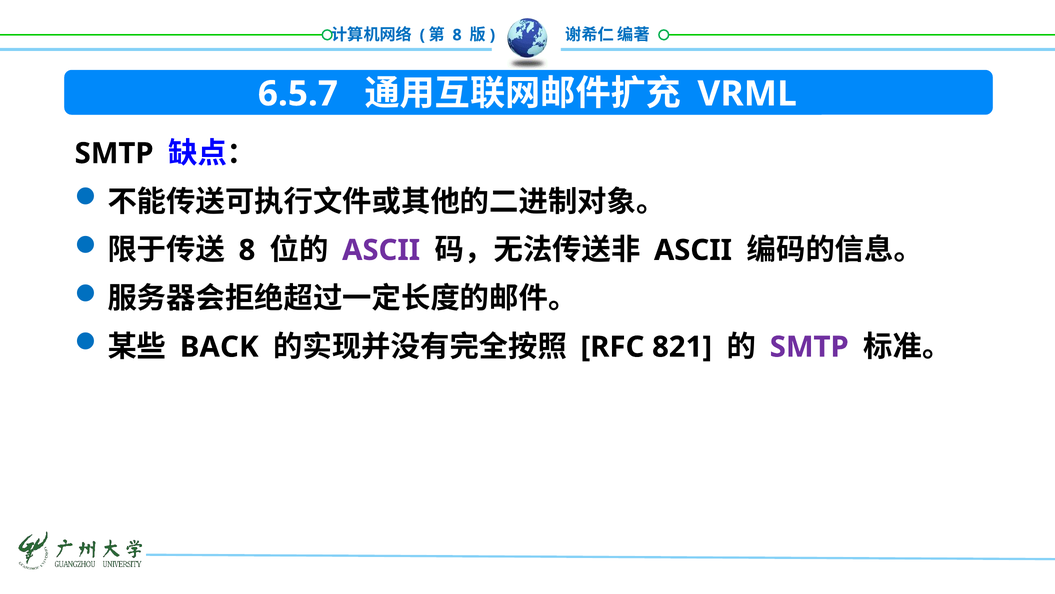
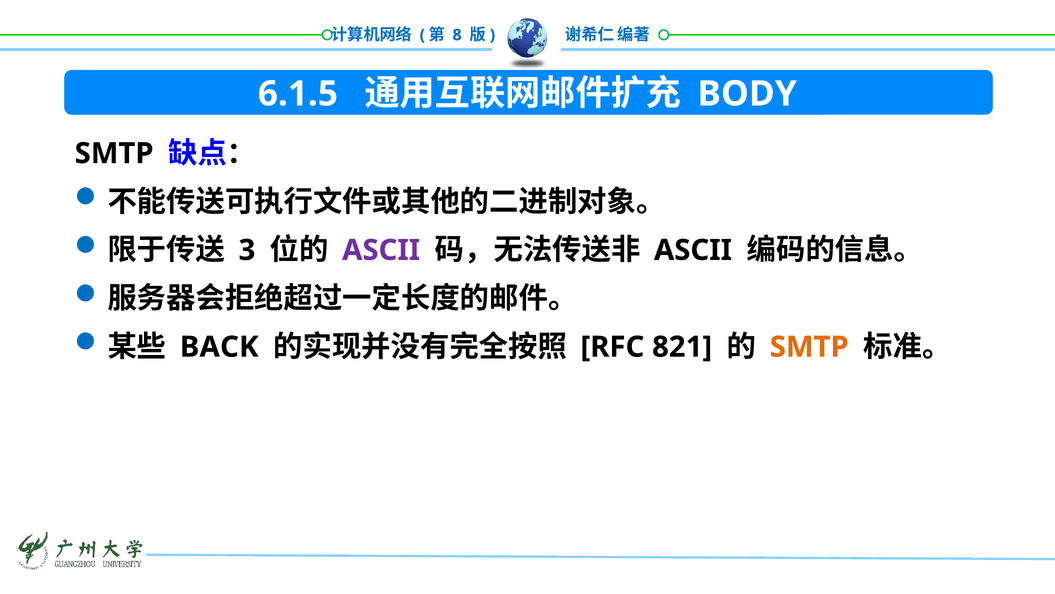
6.5.7: 6.5.7 -> 6.1.5
VRML: VRML -> BODY
8 at (247, 250): 8 -> 3
SMTP at (809, 347) colour: purple -> orange
